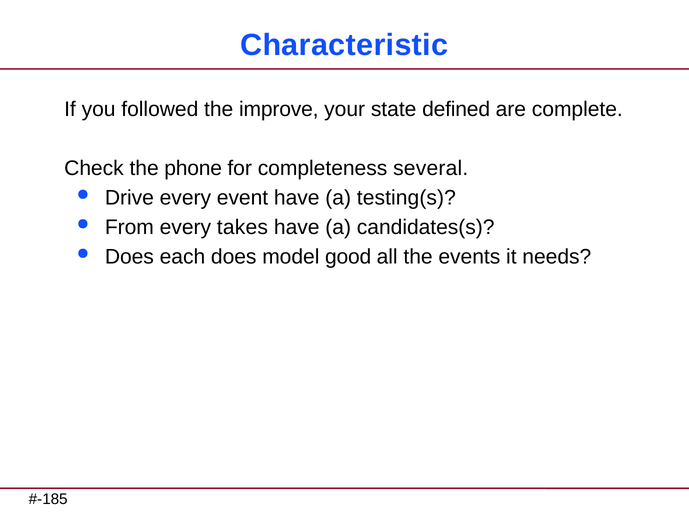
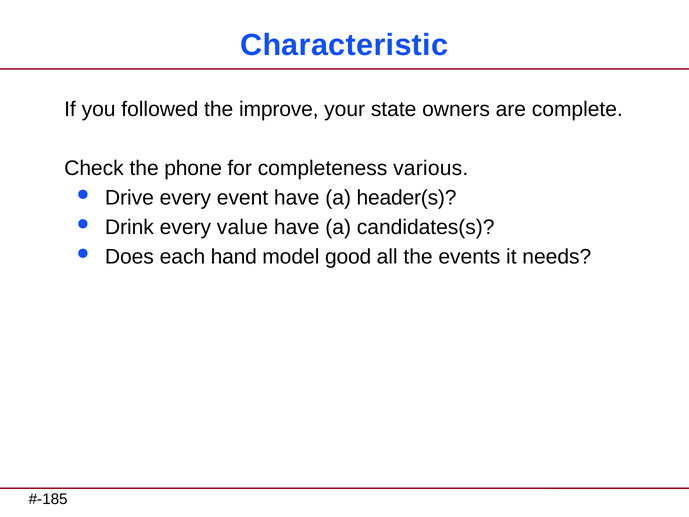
defined: defined -> owners
several: several -> various
testing(s: testing(s -> header(s
From: From -> Drink
takes: takes -> value
each does: does -> hand
